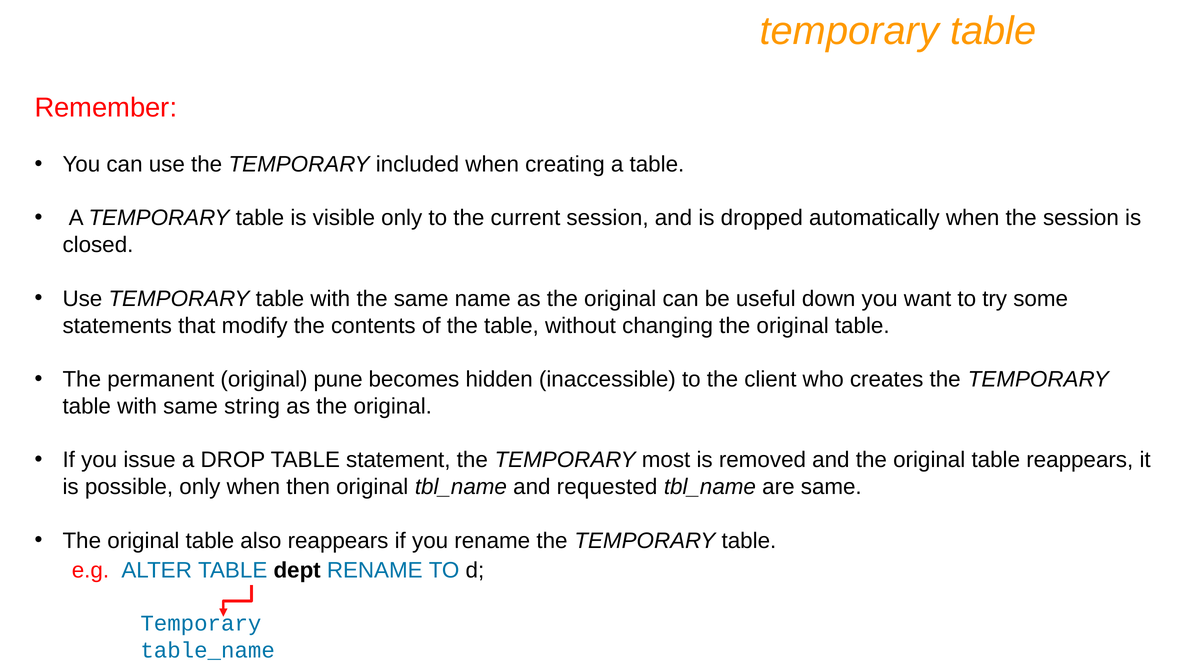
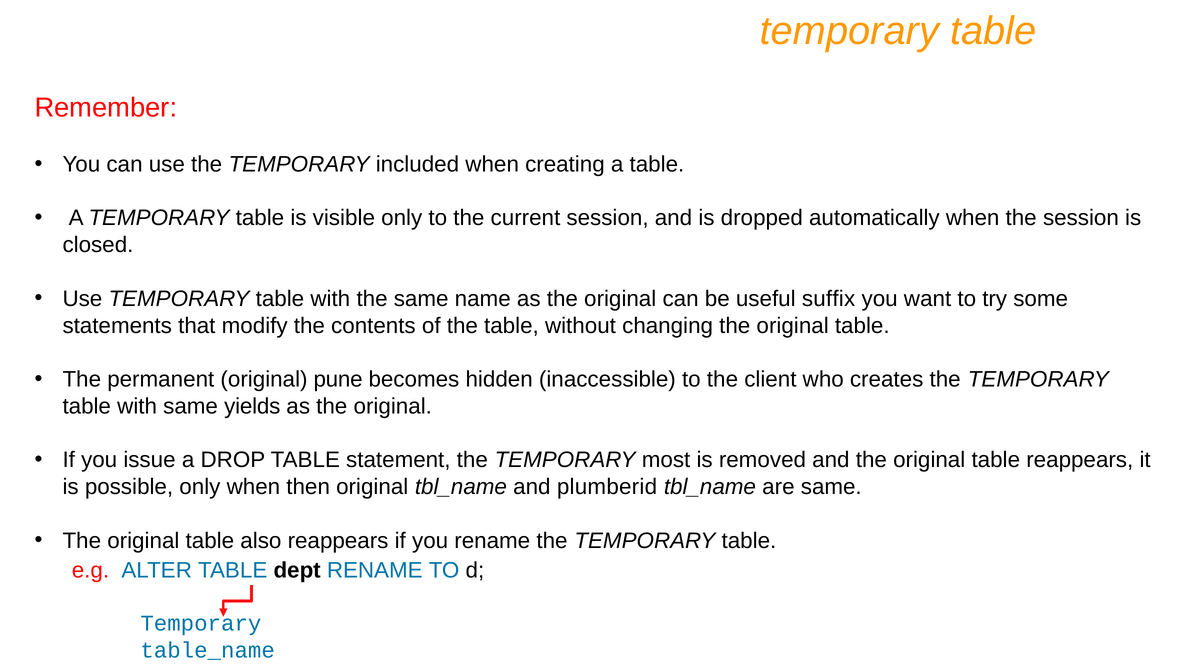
down: down -> suffix
string: string -> yields
requested: requested -> plumberid
